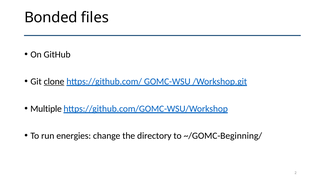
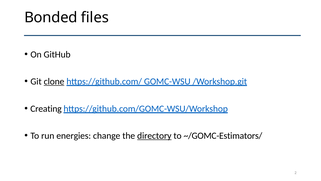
Multiple: Multiple -> Creating
directory underline: none -> present
~/GOMC-Beginning/: ~/GOMC-Beginning/ -> ~/GOMC-Estimators/
